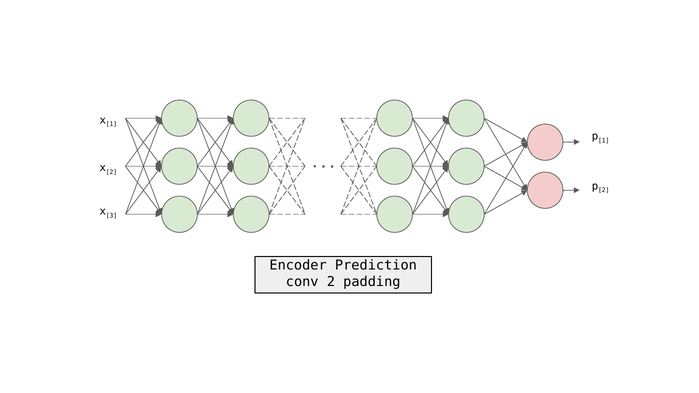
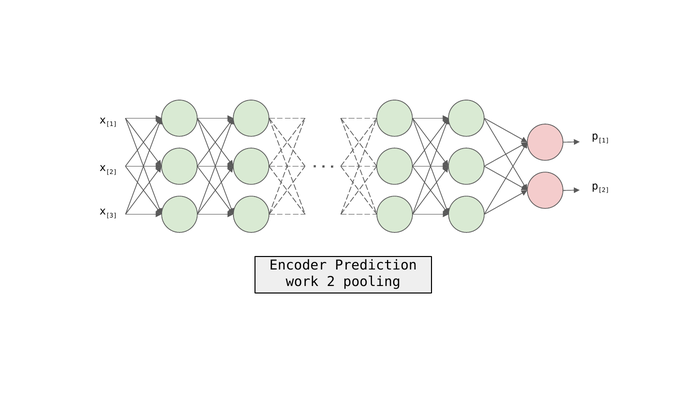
conv: conv -> work
padding: padding -> pooling
